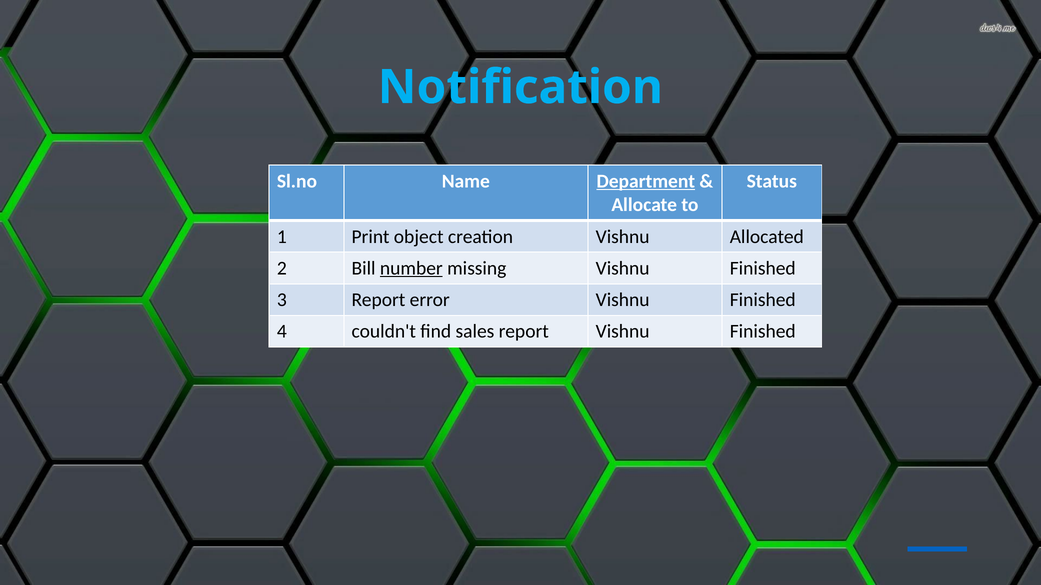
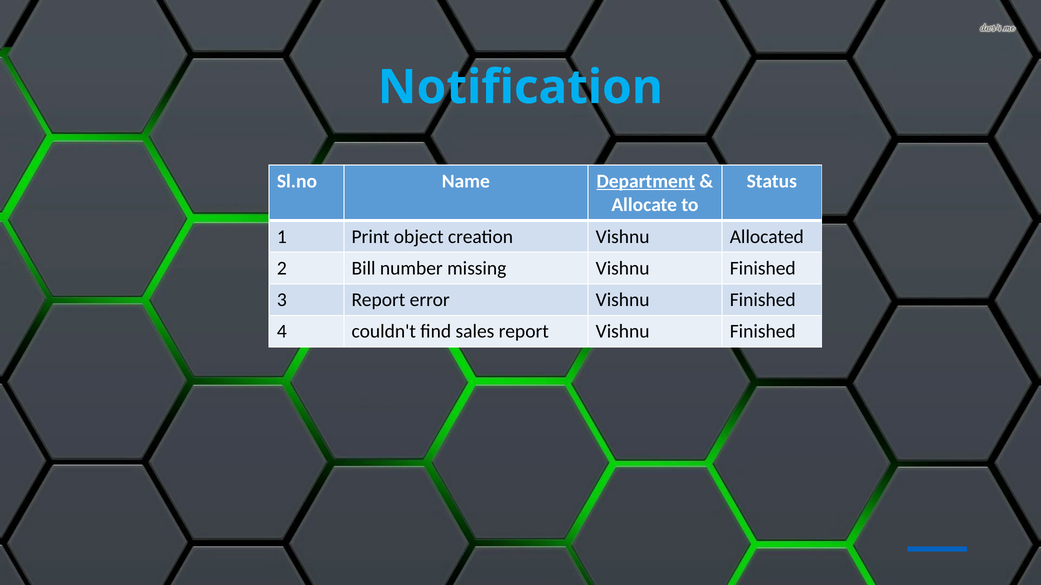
number underline: present -> none
